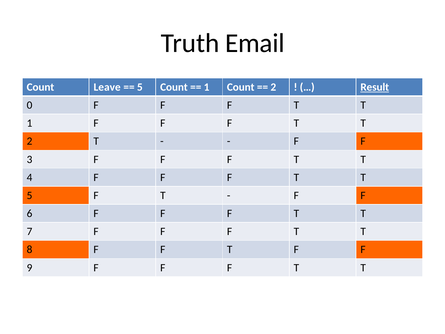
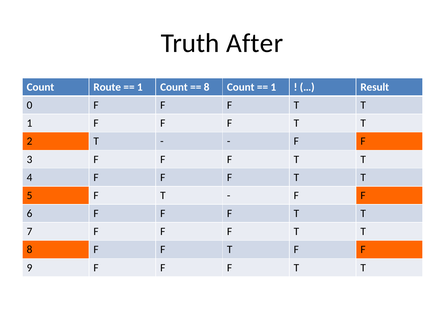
Email: Email -> After
Leave: Leave -> Route
5 at (140, 87): 5 -> 1
1 at (207, 87): 1 -> 8
2 at (273, 87): 2 -> 1
Result underline: present -> none
